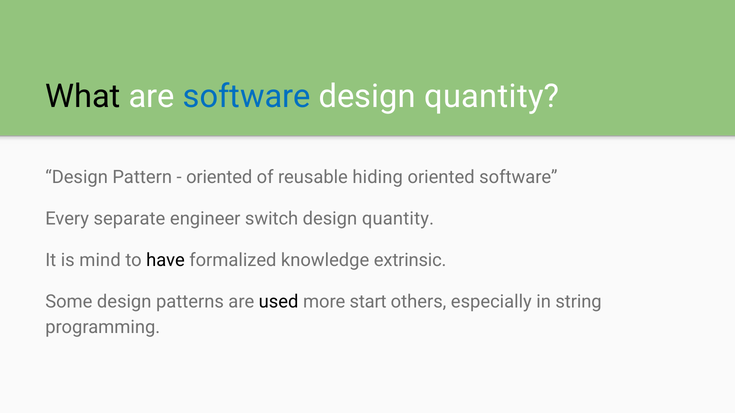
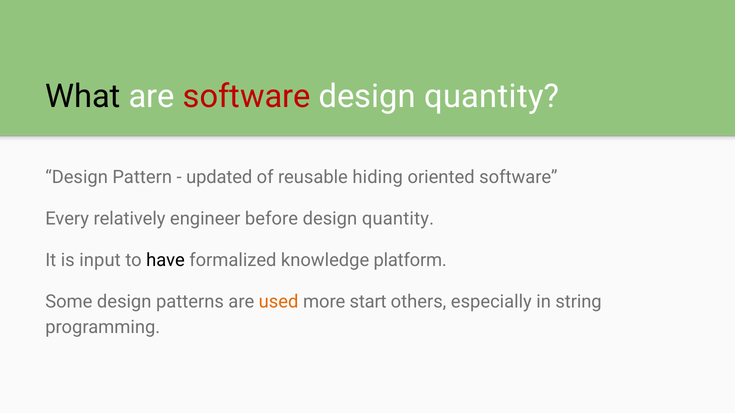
software at (247, 96) colour: blue -> red
oriented at (219, 177): oriented -> updated
separate: separate -> relatively
switch: switch -> before
mind: mind -> input
extrinsic: extrinsic -> platform
used colour: black -> orange
